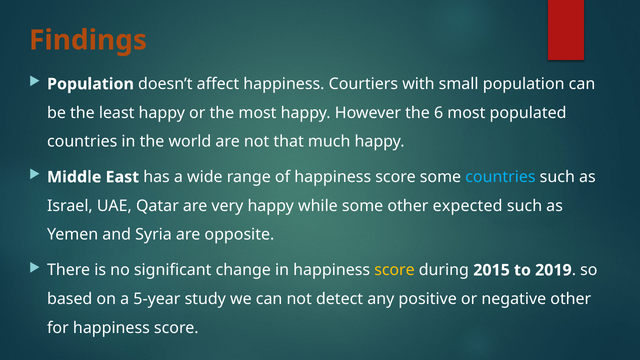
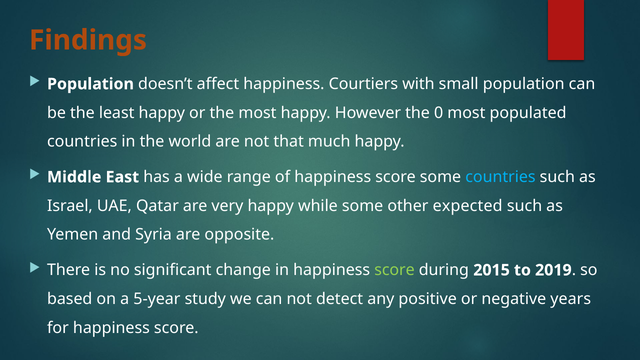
6: 6 -> 0
score at (394, 270) colour: yellow -> light green
negative other: other -> years
